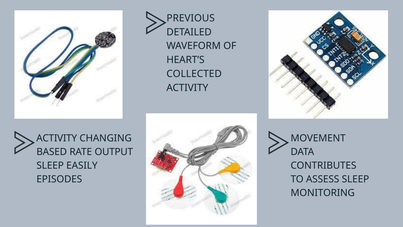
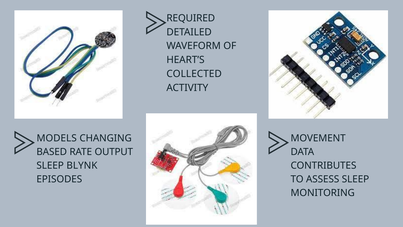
PREVIOUS: PREVIOUS -> REQUIRED
ACTIVITY at (57, 138): ACTIVITY -> MODELS
EASILY: EASILY -> BLYNK
